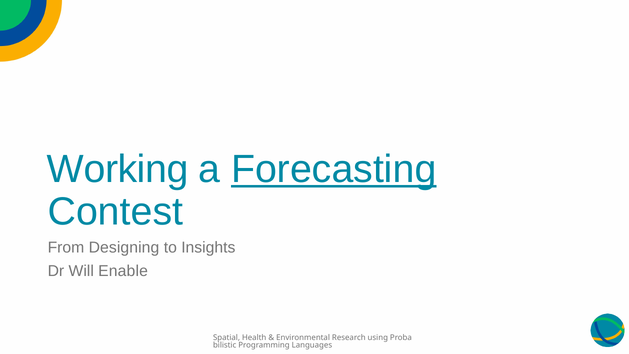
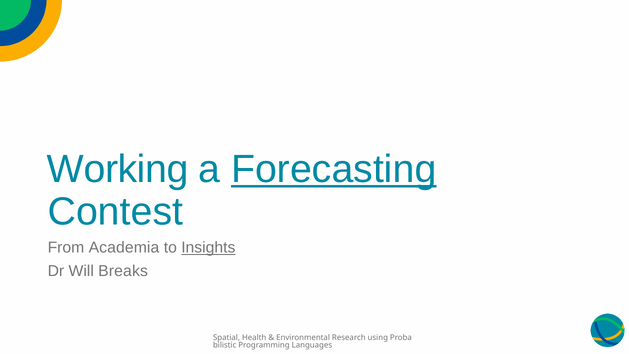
Designing: Designing -> Academia
Insights underline: none -> present
Enable: Enable -> Breaks
